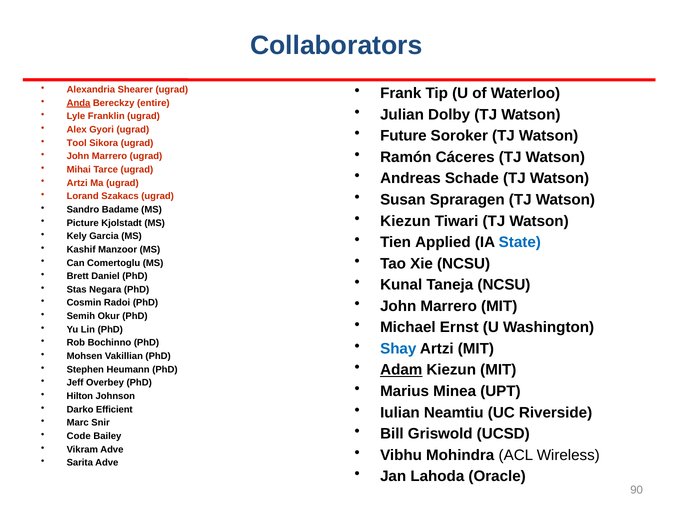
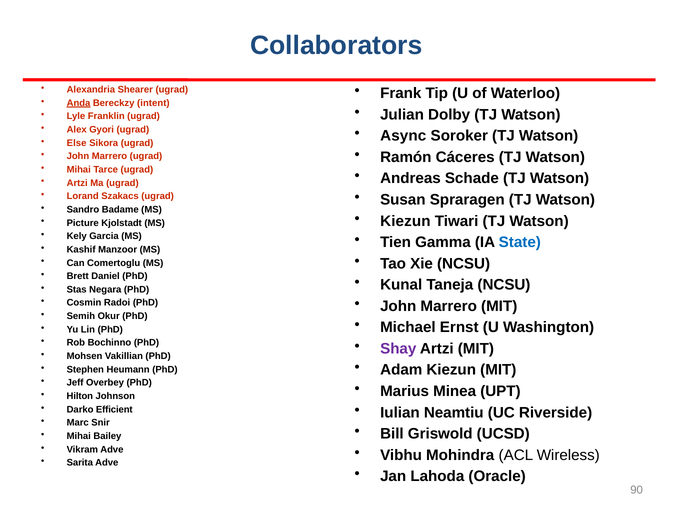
entire: entire -> intent
Future: Future -> Async
Tool: Tool -> Else
Applied: Applied -> Gamma
Shay colour: blue -> purple
Adam underline: present -> none
Code at (79, 436): Code -> Mihai
